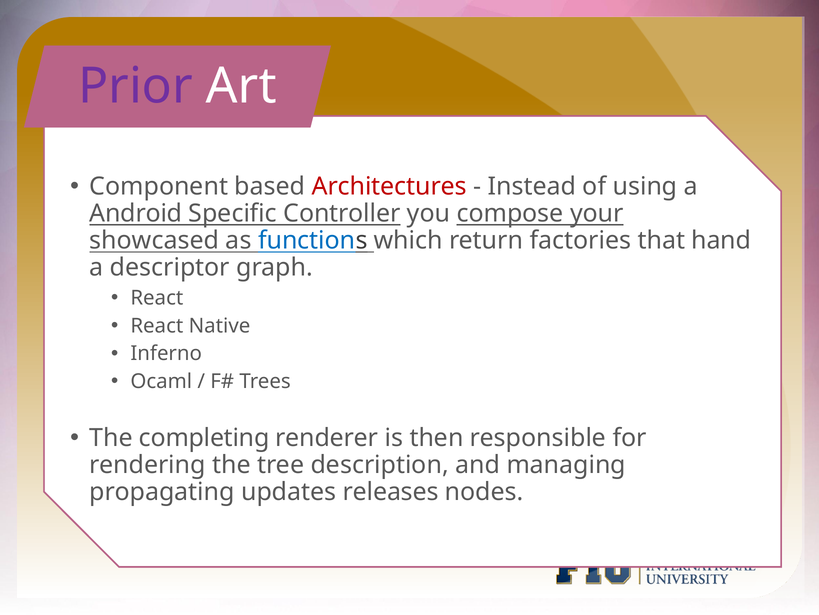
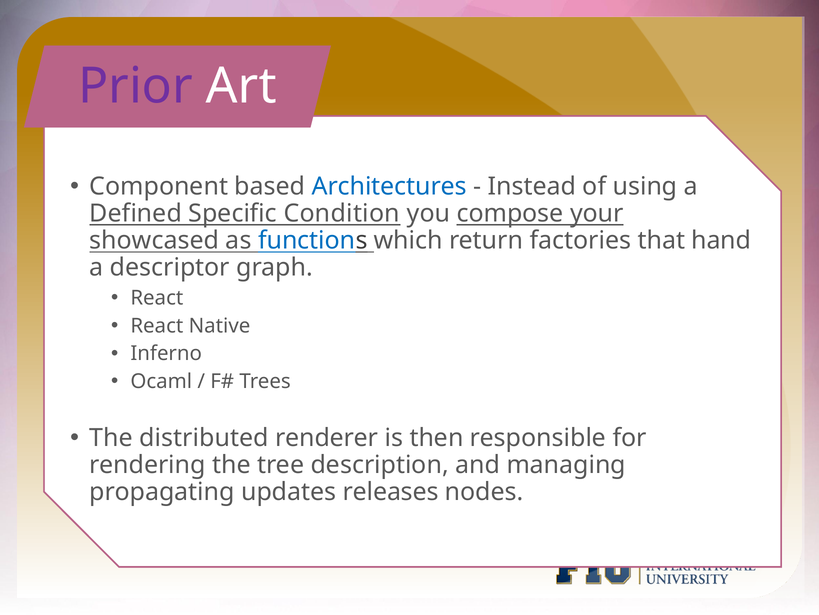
Architectures colour: red -> blue
Android: Android -> Defined
Controller: Controller -> Condition
completing: completing -> distributed
